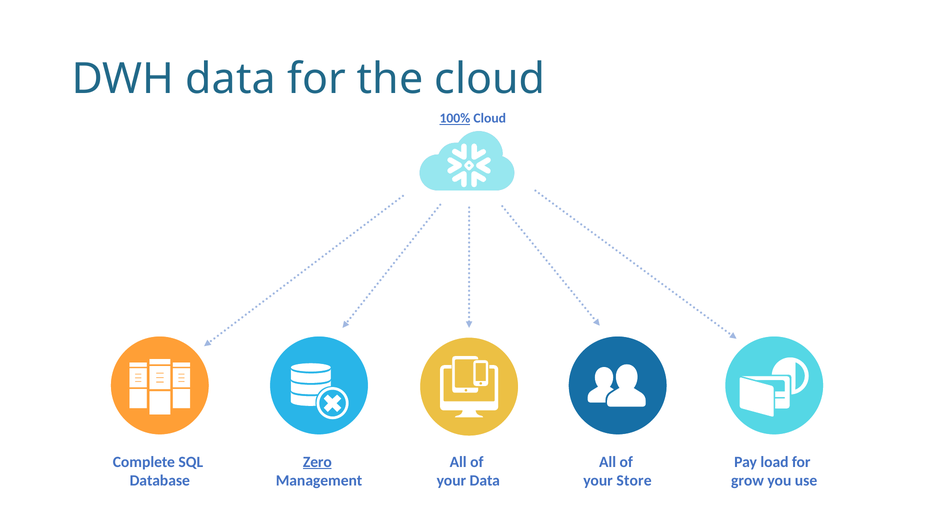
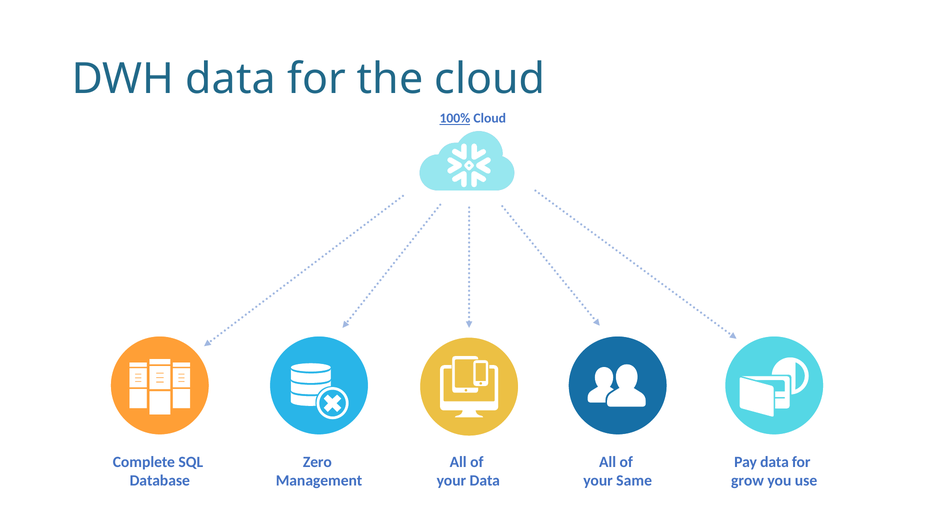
Zero underline: present -> none
Pay load: load -> data
Store: Store -> Same
